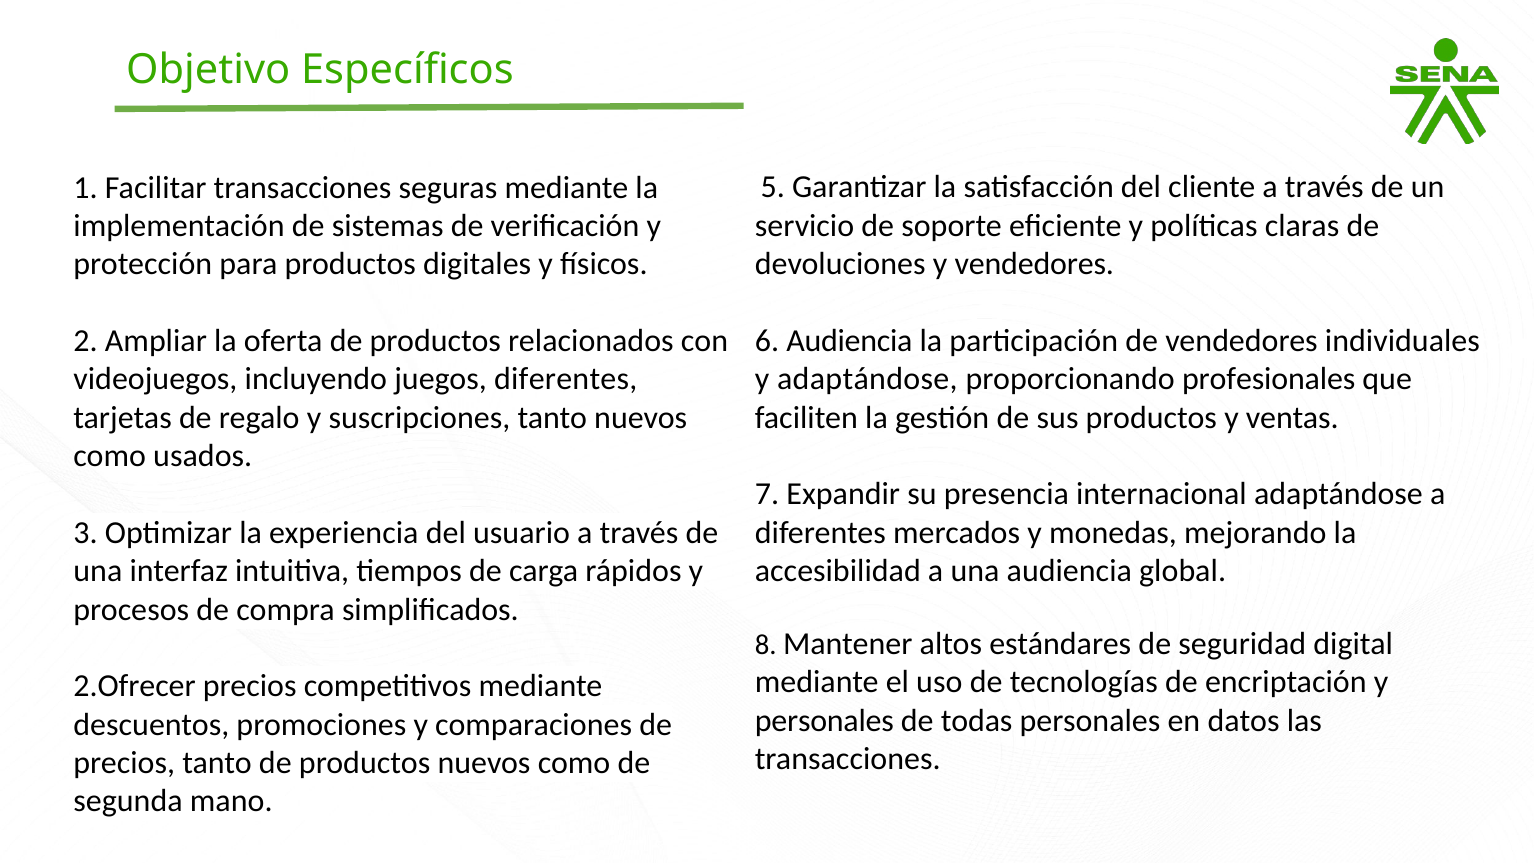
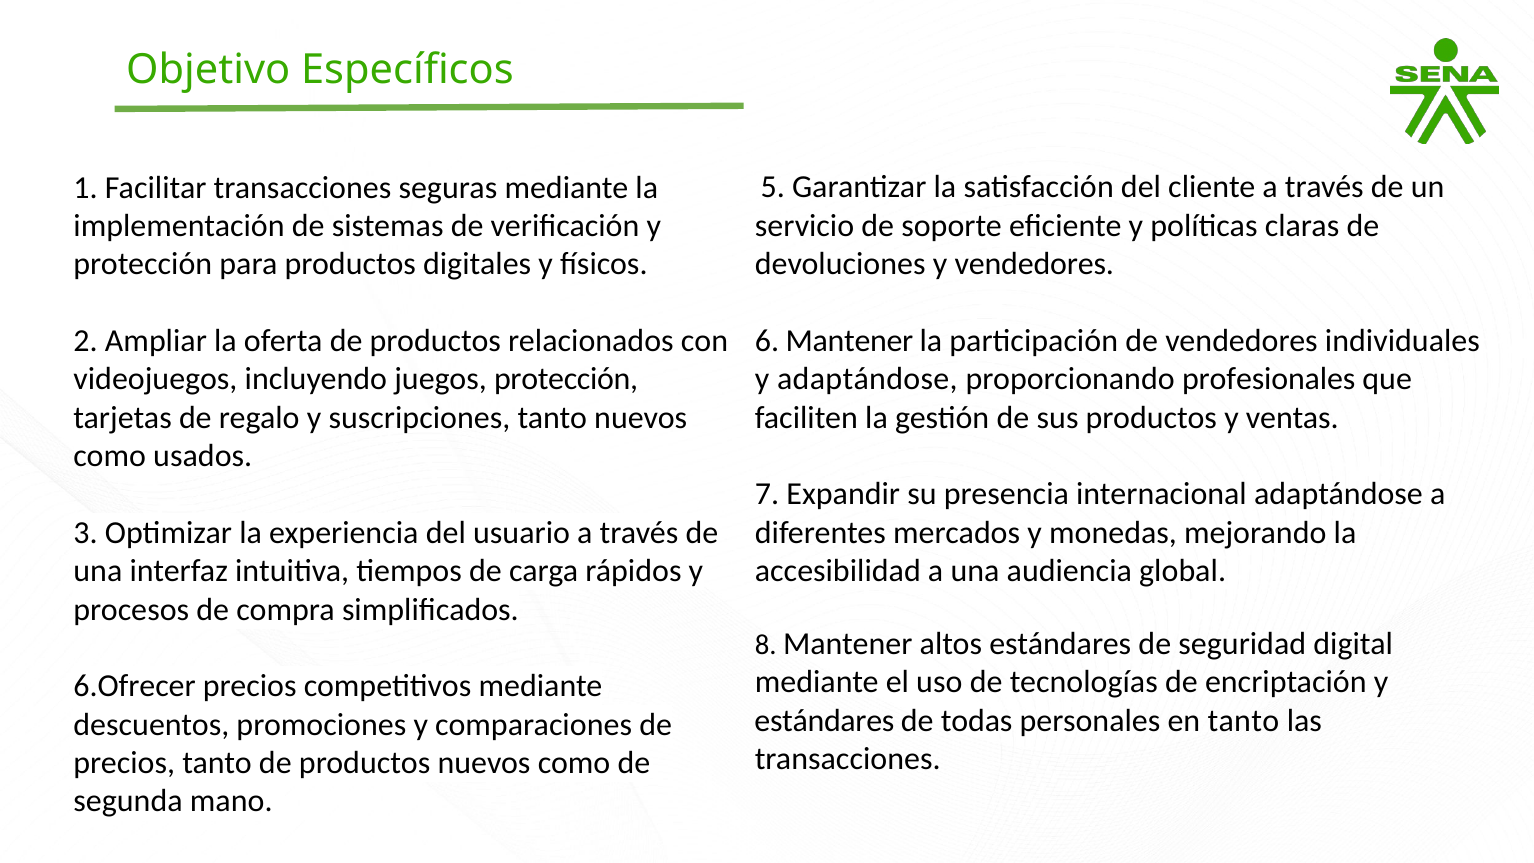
6 Audiencia: Audiencia -> Mantener
juegos diferentes: diferentes -> protección
2.Ofrecer: 2.Ofrecer -> 6.Ofrecer
personales at (824, 721): personales -> estándares
en datos: datos -> tanto
